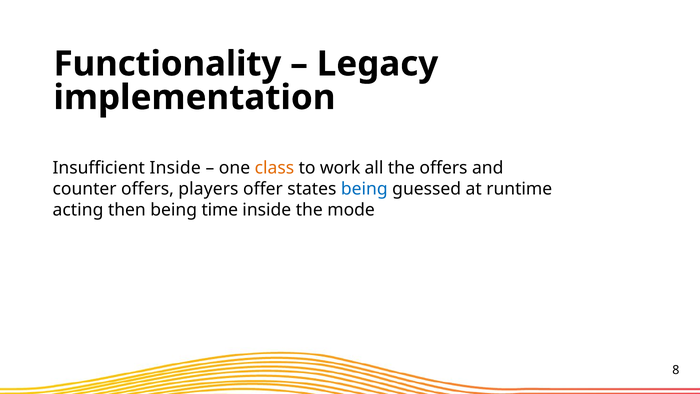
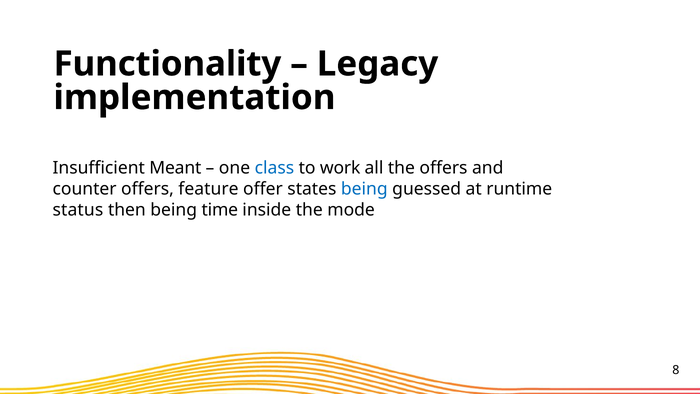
Insufficient Inside: Inside -> Meant
class colour: orange -> blue
players: players -> feature
acting: acting -> status
